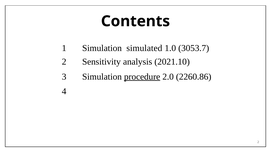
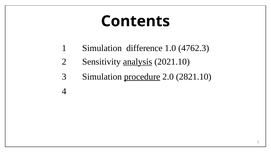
simulated: simulated -> difference
3053.7: 3053.7 -> 4762.3
analysis underline: none -> present
2260.86: 2260.86 -> 2821.10
